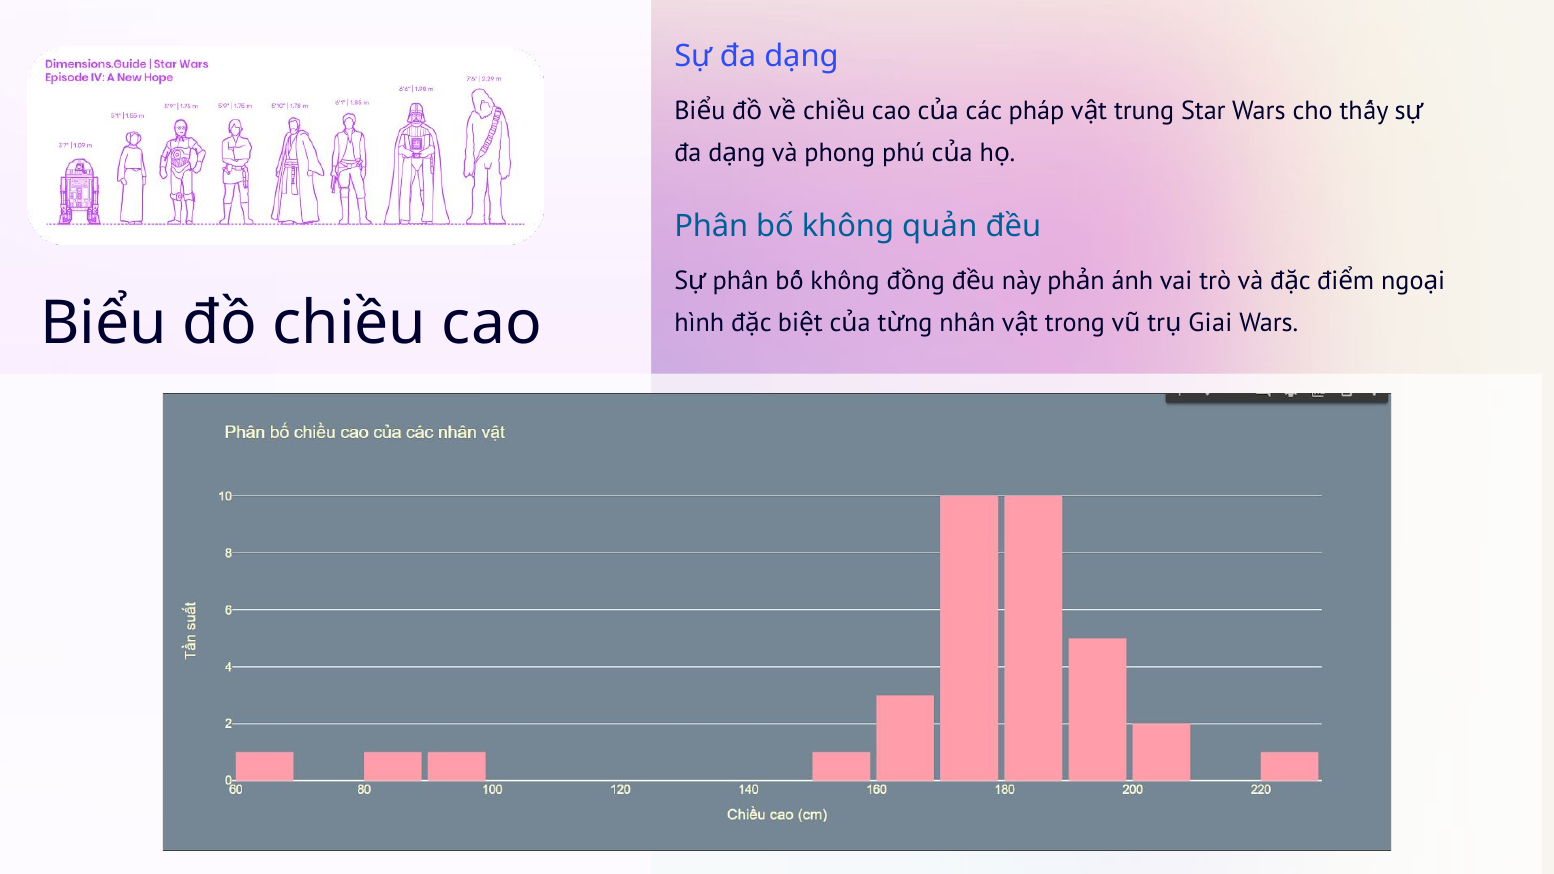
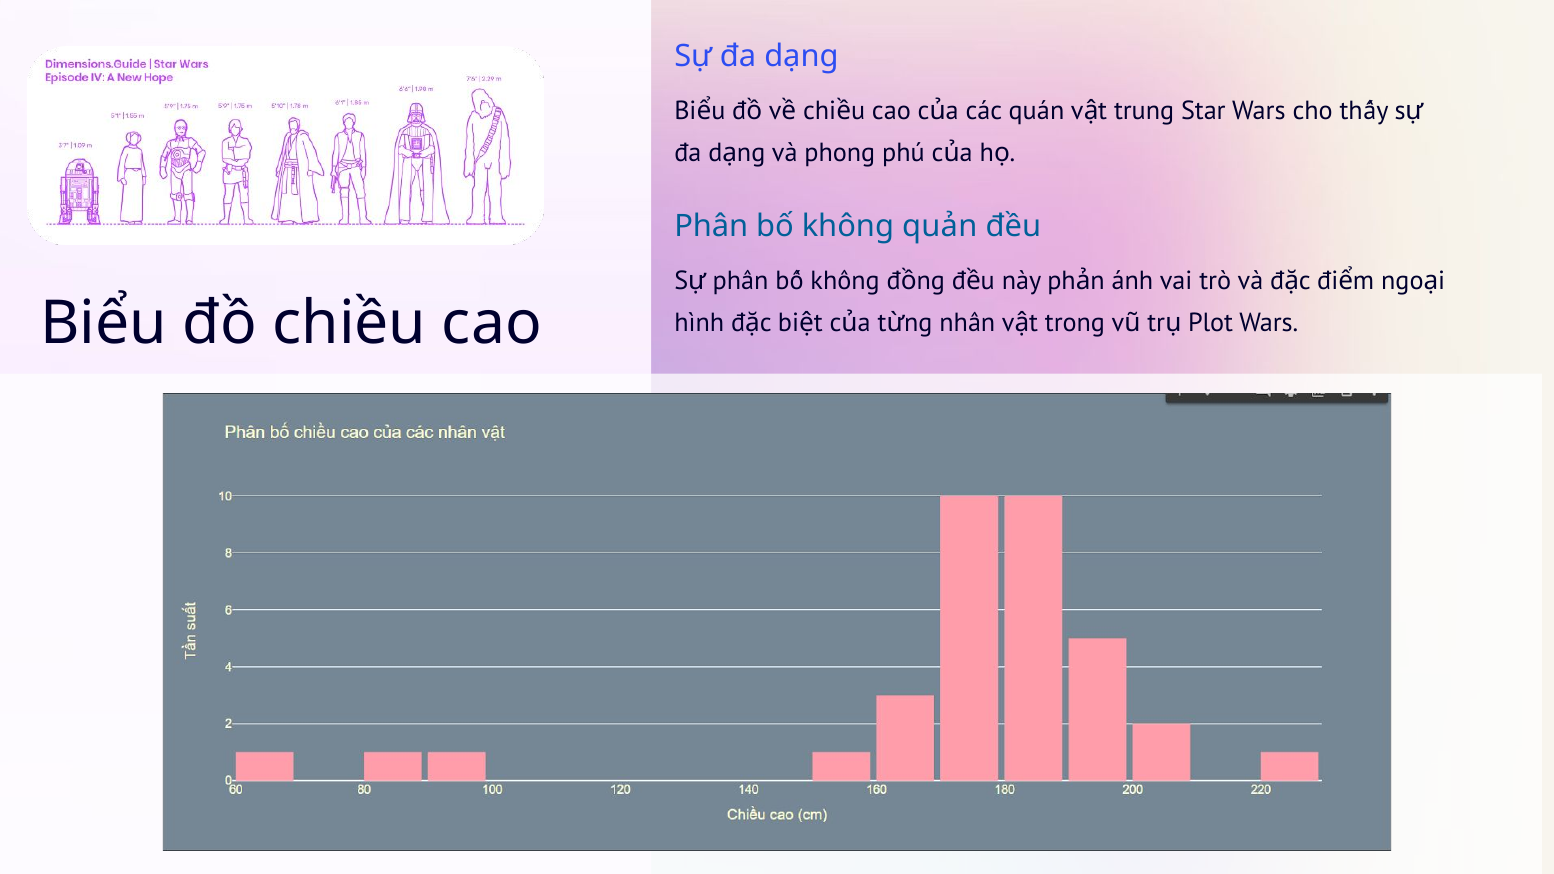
pháp: pháp -> quán
Giai: Giai -> Plot
